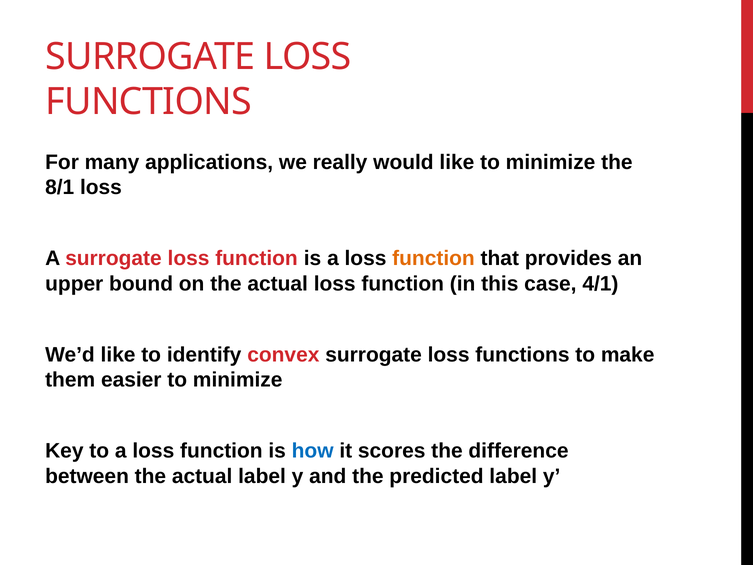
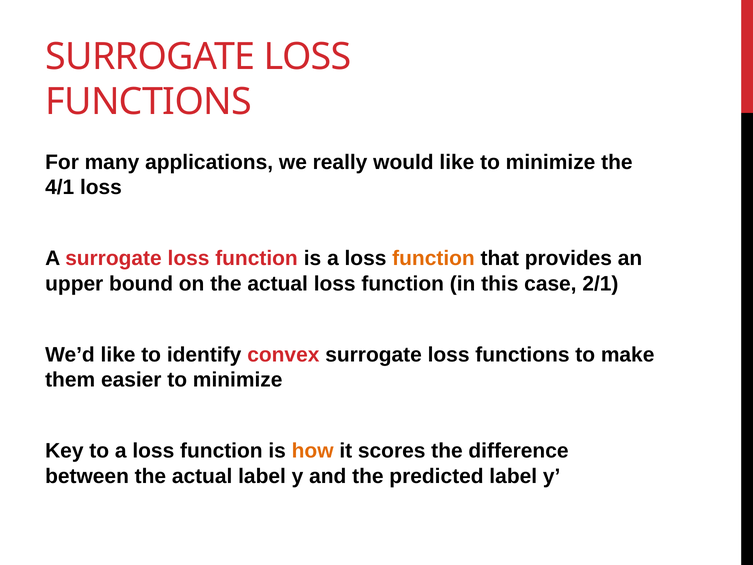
8/1: 8/1 -> 4/1
4/1: 4/1 -> 2/1
how colour: blue -> orange
